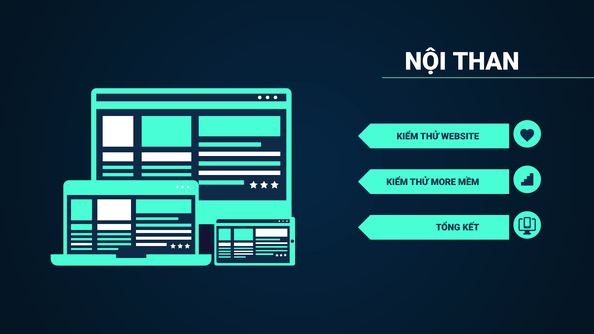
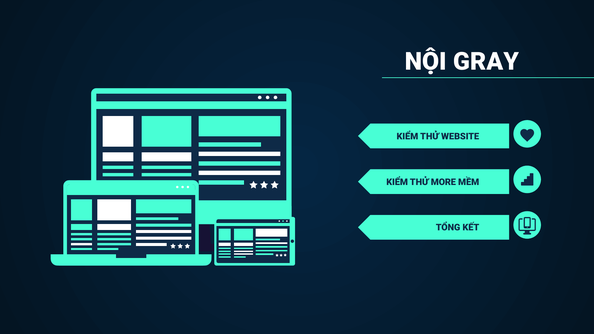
THAN: THAN -> GRAY
